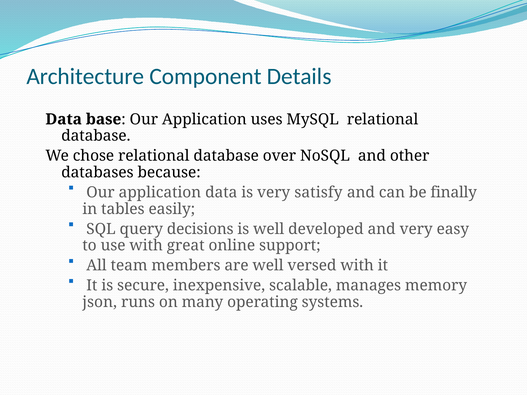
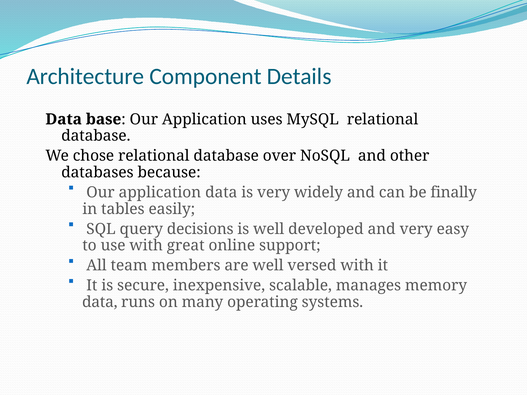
satisfy: satisfy -> widely
json at (100, 302): json -> data
